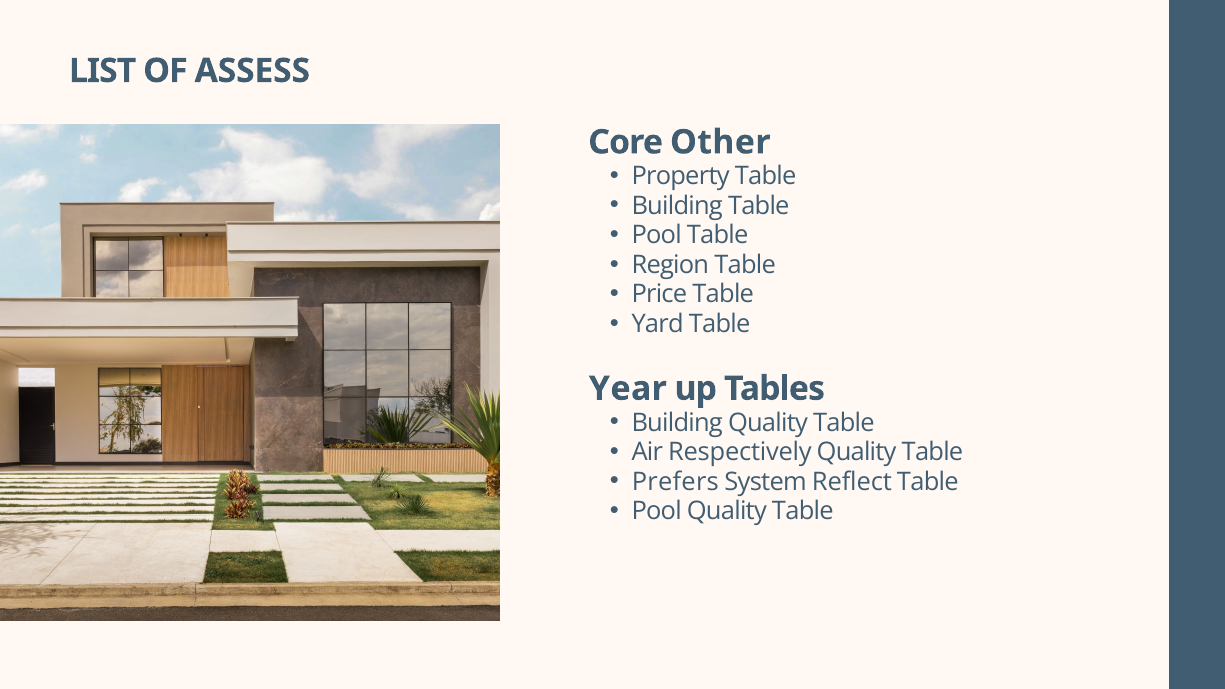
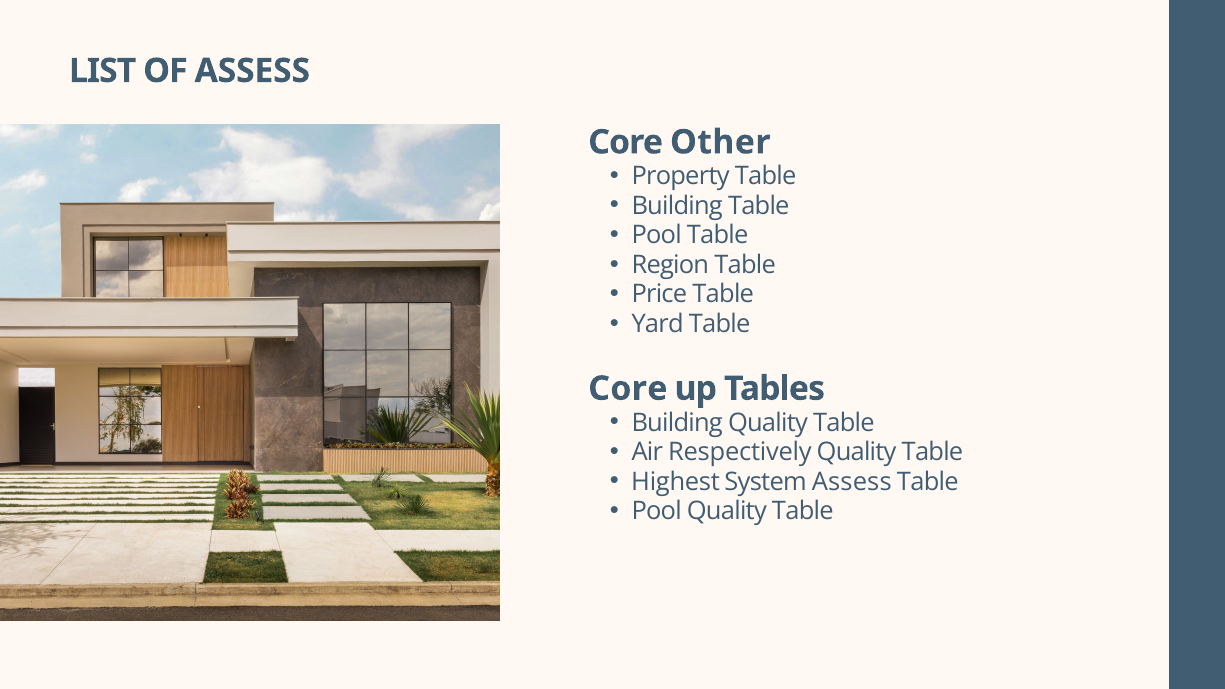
Year at (628, 389): Year -> Core
Prefers: Prefers -> Highest
System Reflect: Reflect -> Assess
